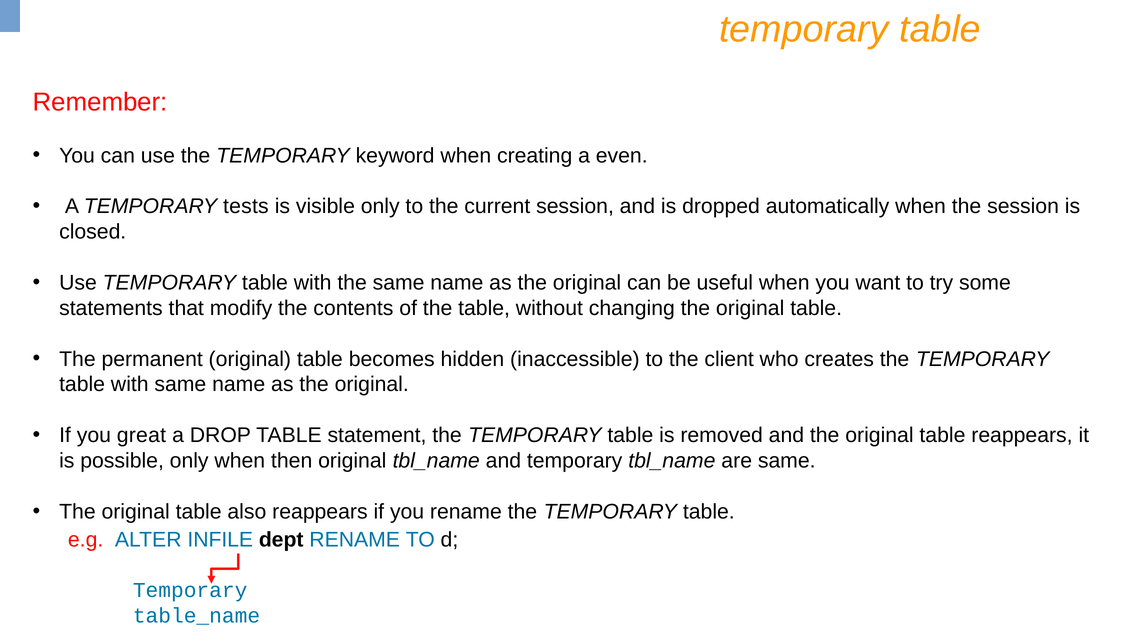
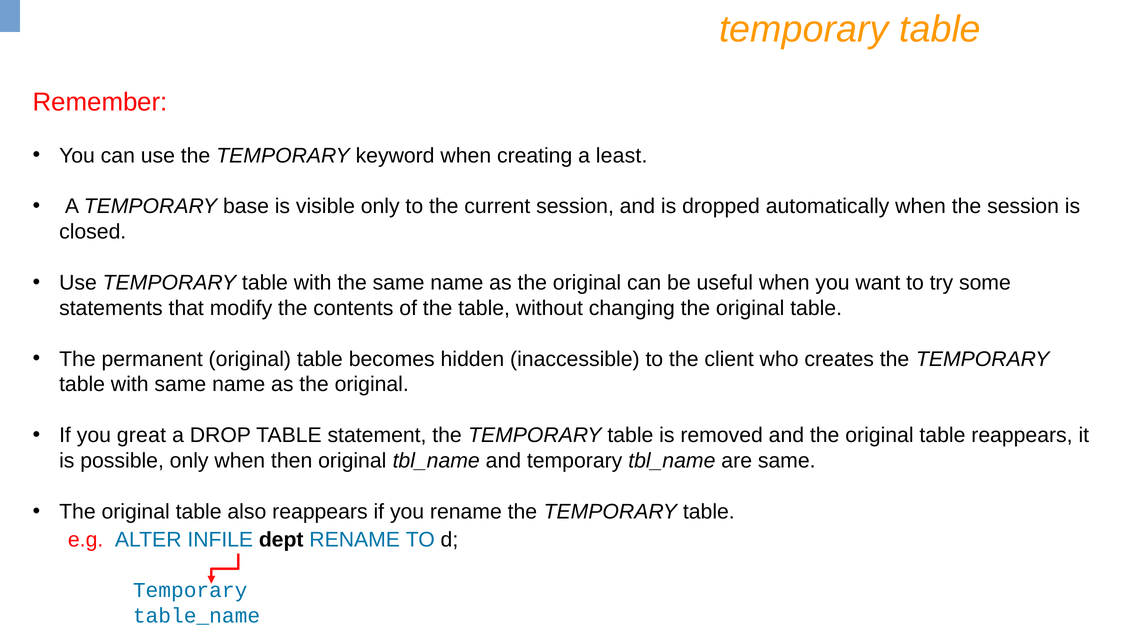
even: even -> least
tests: tests -> base
